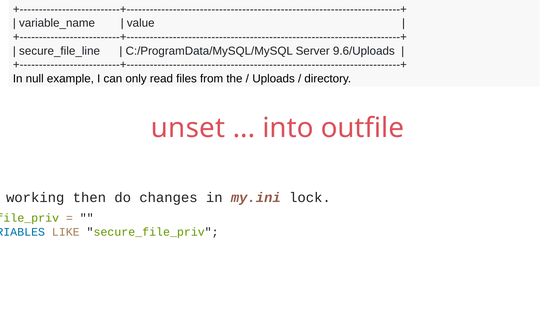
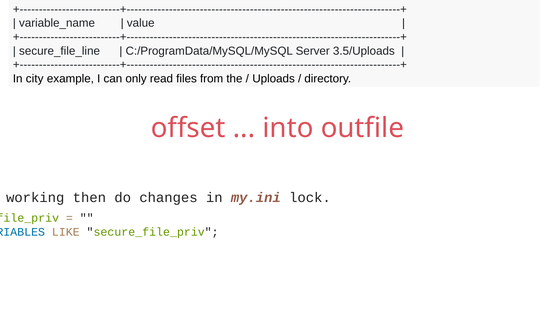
9.6/Uploads: 9.6/Uploads -> 3.5/Uploads
null: null -> city
unset: unset -> offset
